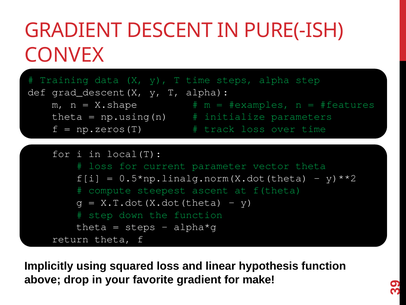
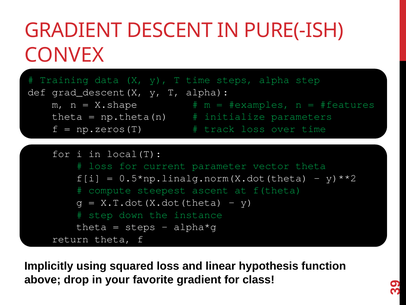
np.using(n: np.using(n -> np.theta(n
the function: function -> instance
make: make -> class
